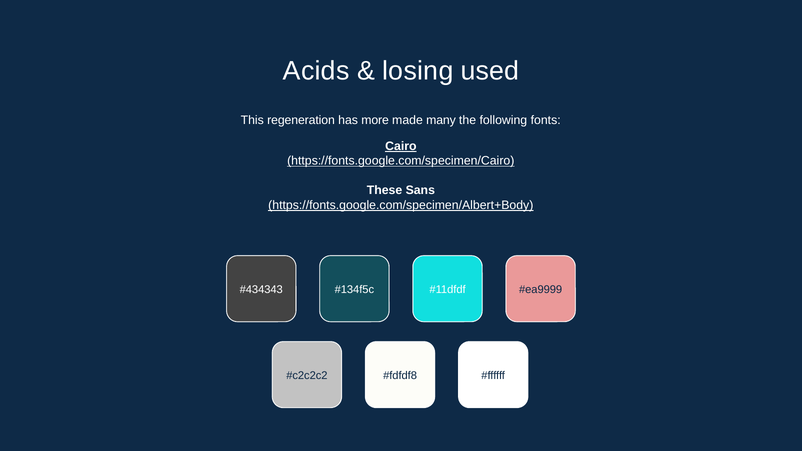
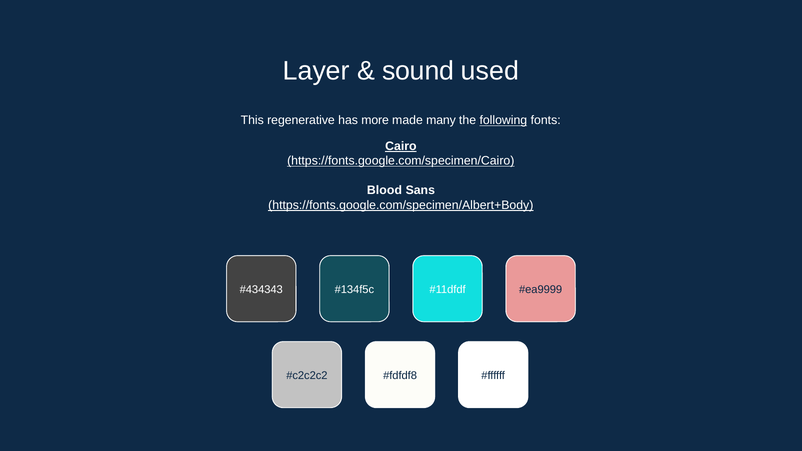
Acids: Acids -> Layer
losing: losing -> sound
regeneration: regeneration -> regenerative
following underline: none -> present
These: These -> Blood
